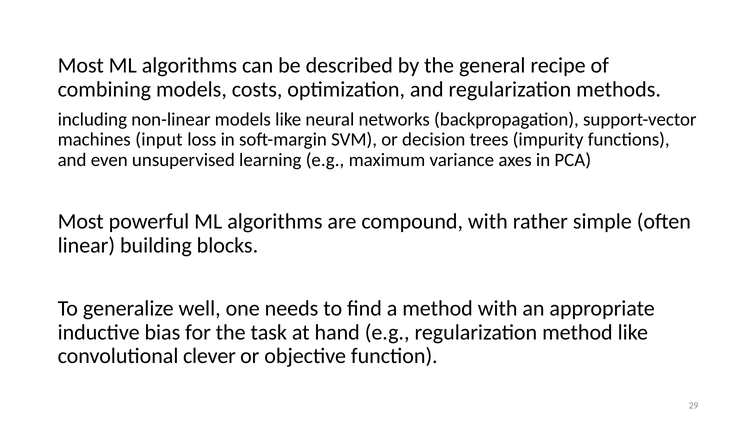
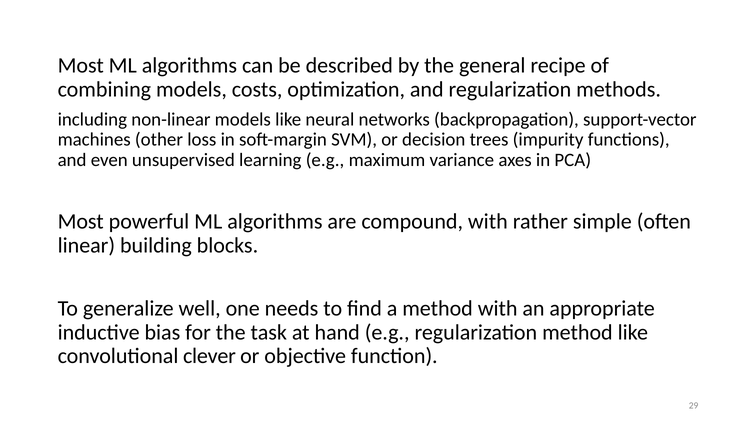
input: input -> other
